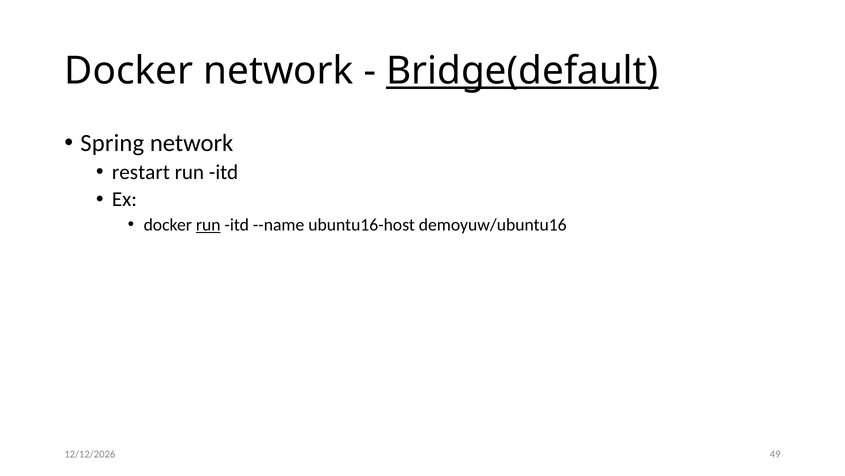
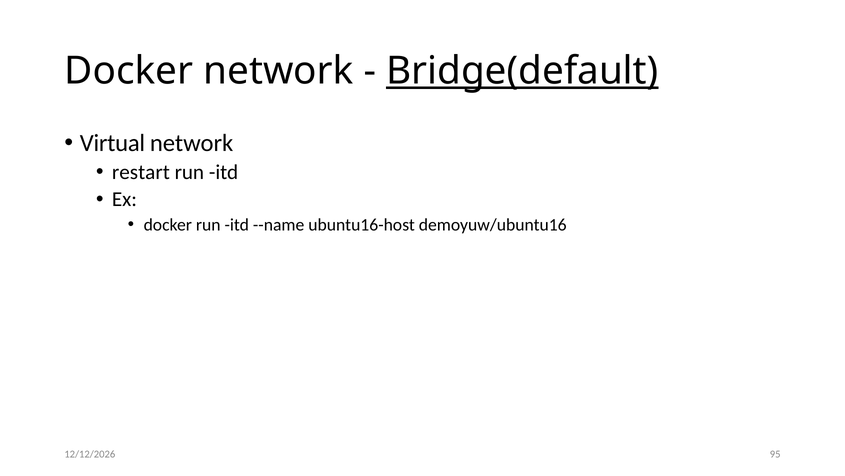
Spring: Spring -> Virtual
run at (208, 225) underline: present -> none
49: 49 -> 95
